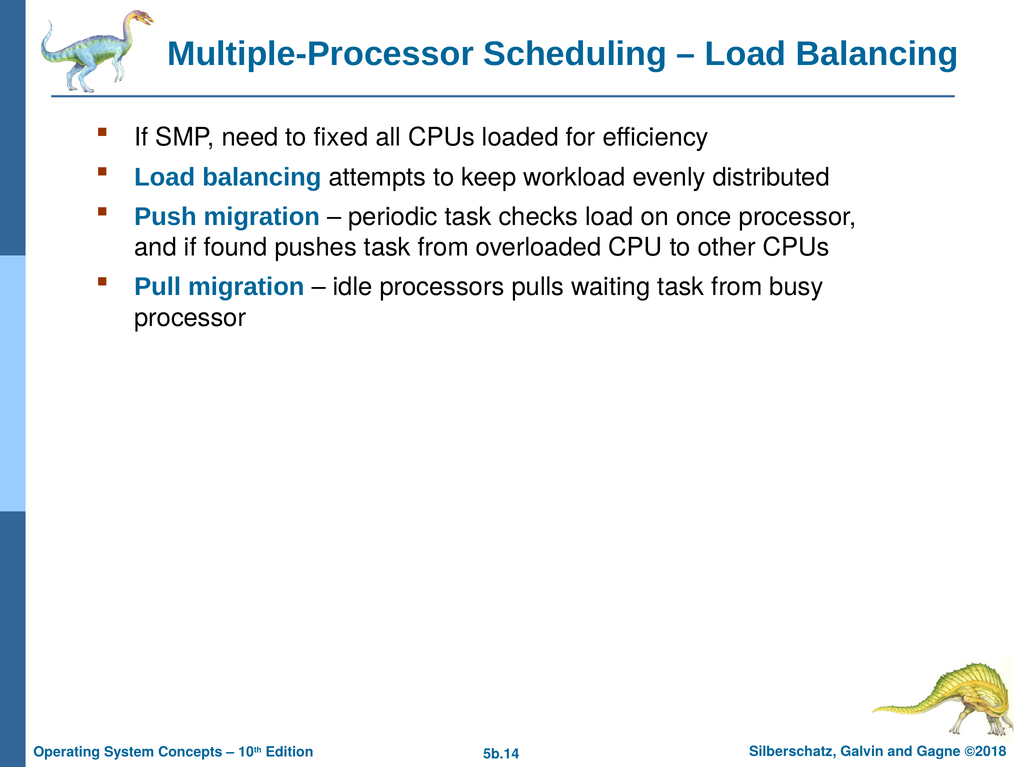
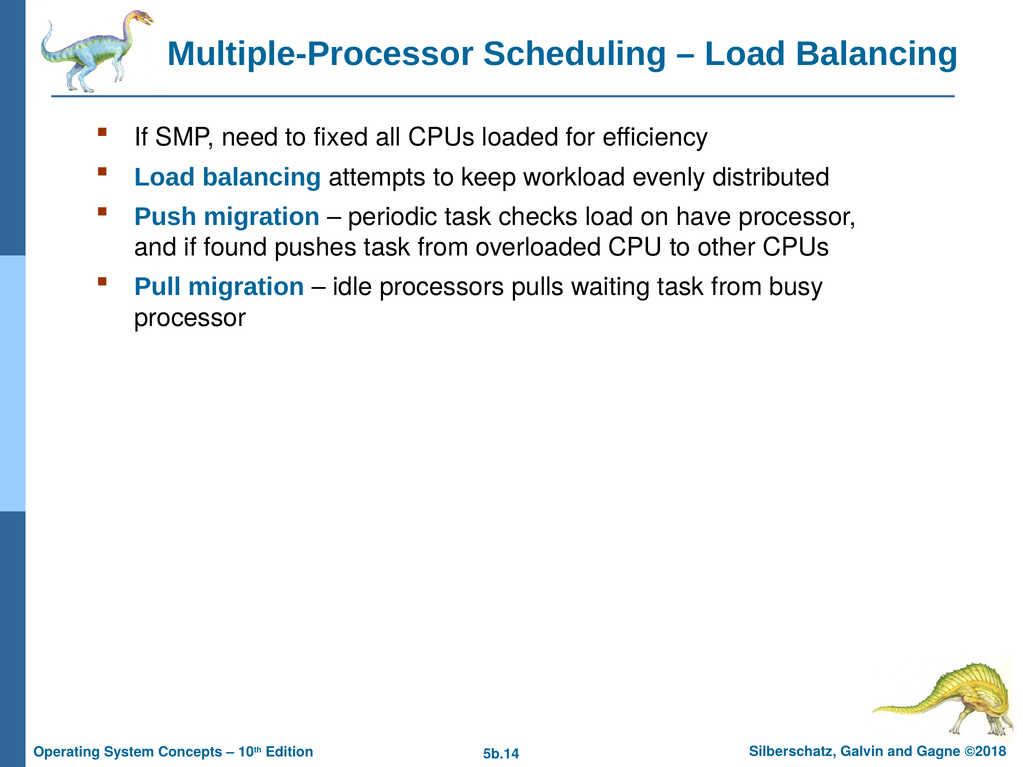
once: once -> have
